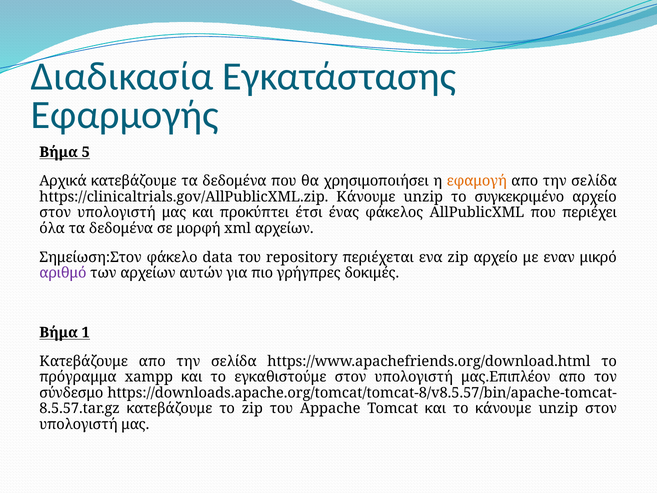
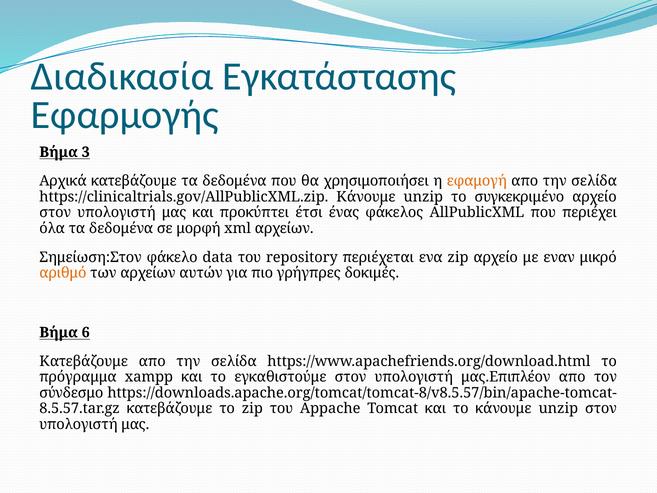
5: 5 -> 3
αριθμό colour: purple -> orange
1: 1 -> 6
